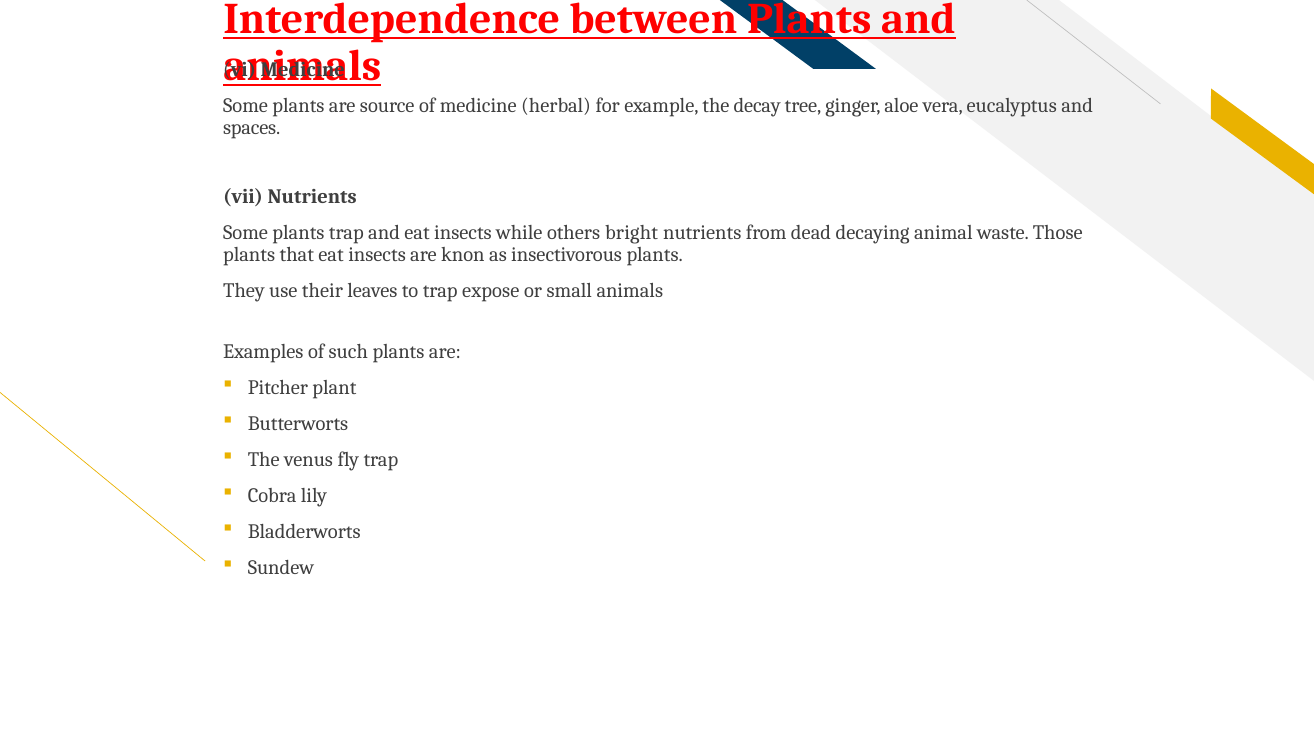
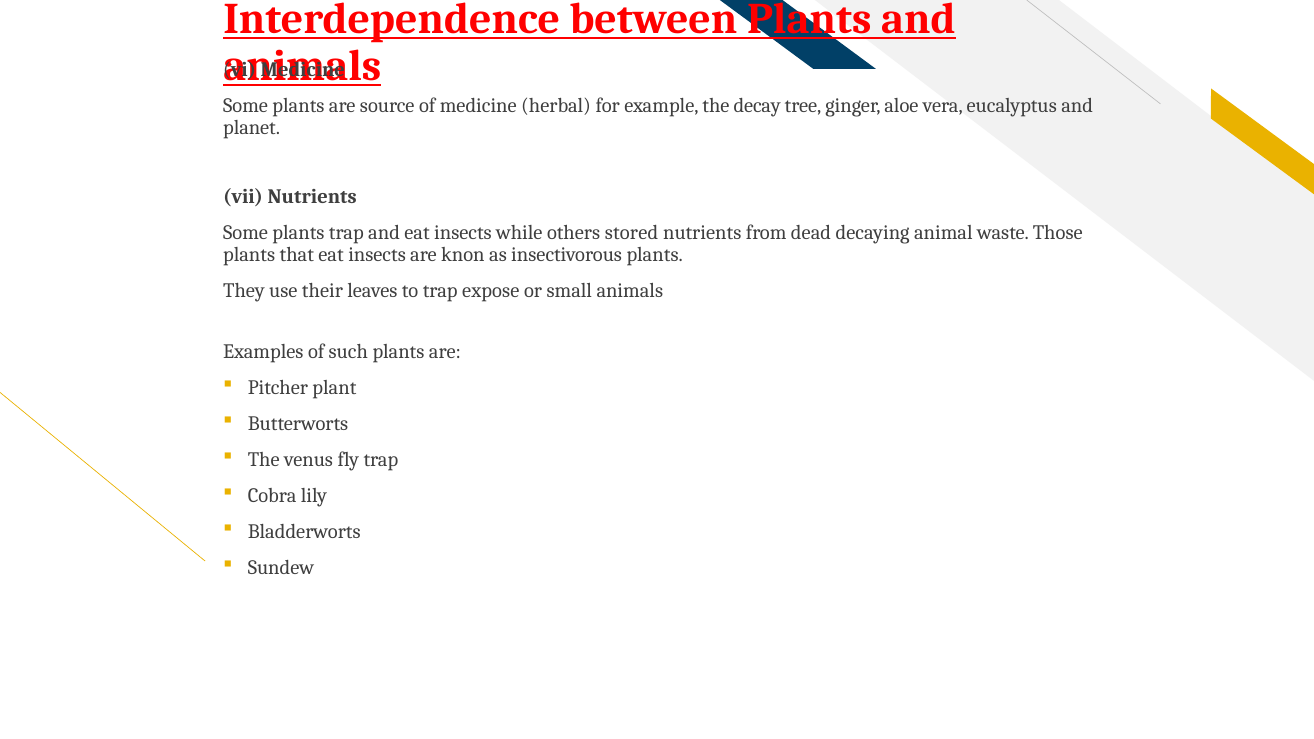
spaces: spaces -> planet
bright: bright -> stored
